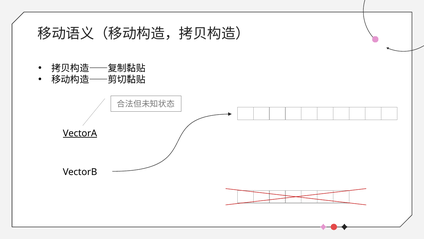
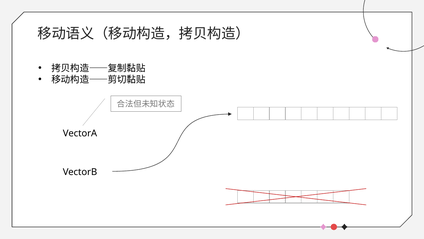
VectorA underline: present -> none
